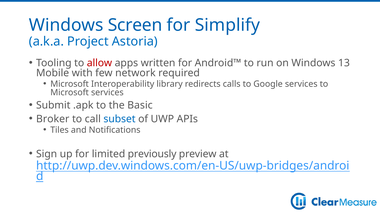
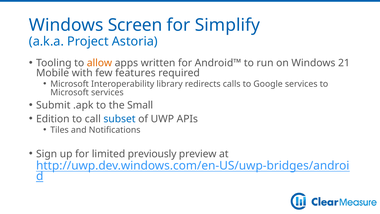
allow colour: red -> orange
13: 13 -> 21
network: network -> features
Basic: Basic -> Small
Broker: Broker -> Edition
